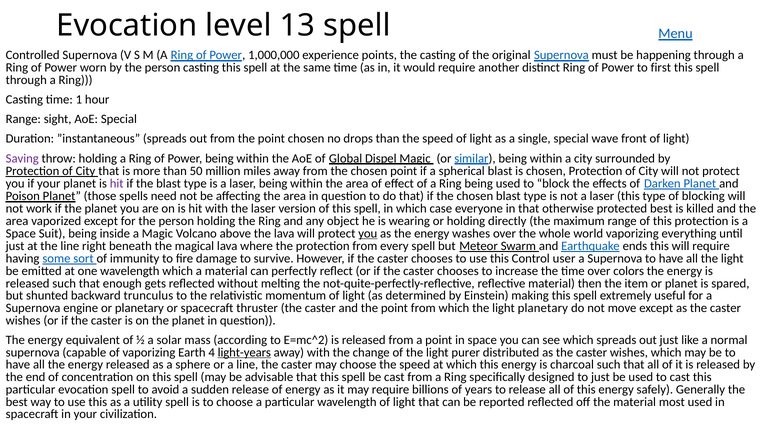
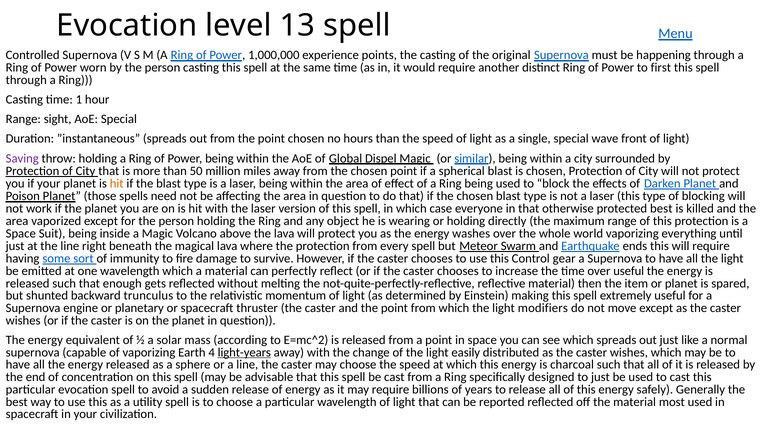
drops: drops -> hours
hit at (117, 183) colour: purple -> orange
you at (368, 233) underline: present -> none
user: user -> gear
over colors: colors -> useful
light planetary: planetary -> modifiers
purer: purer -> easily
